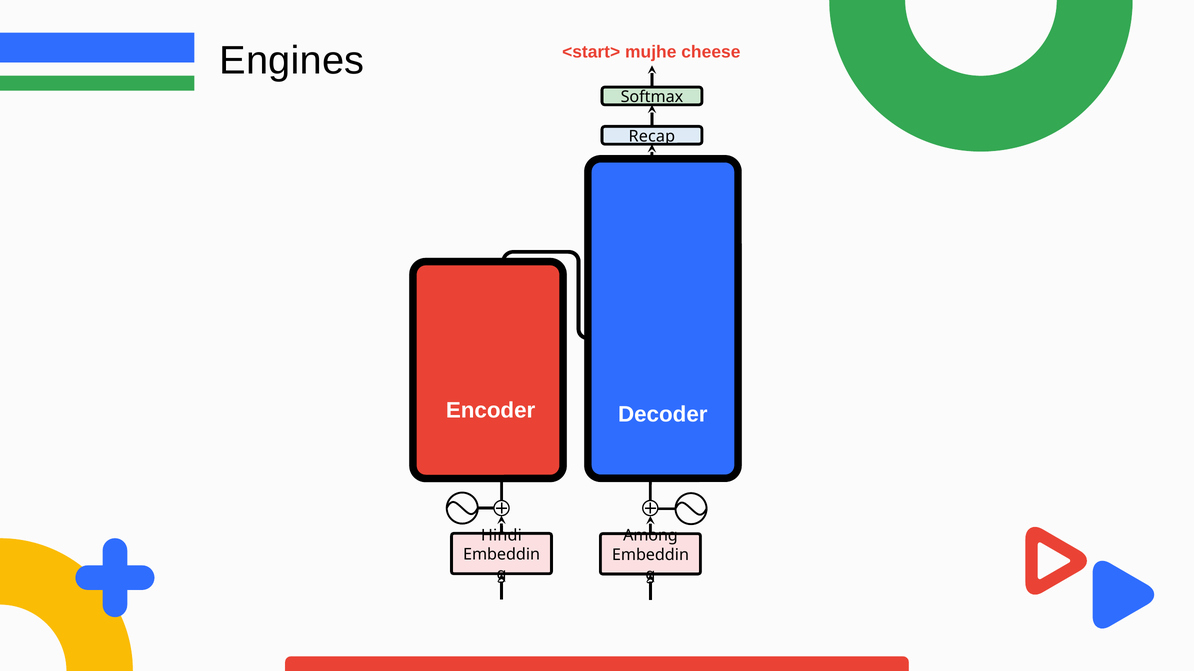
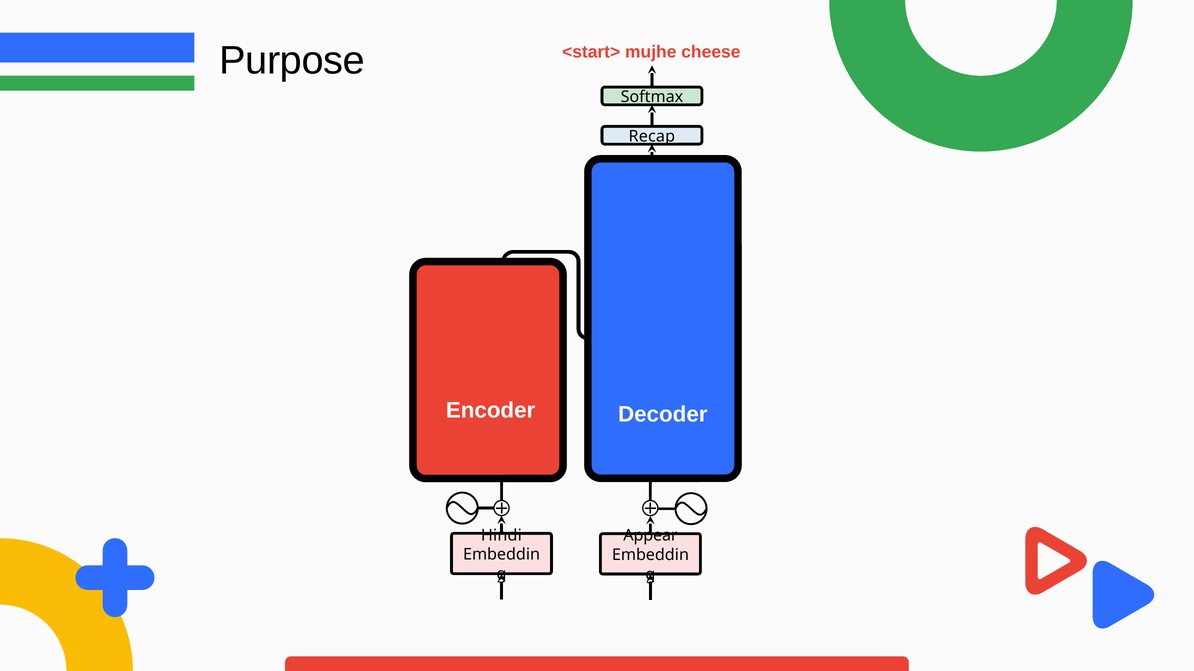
Engines: Engines -> Purpose
Among: Among -> Appear
